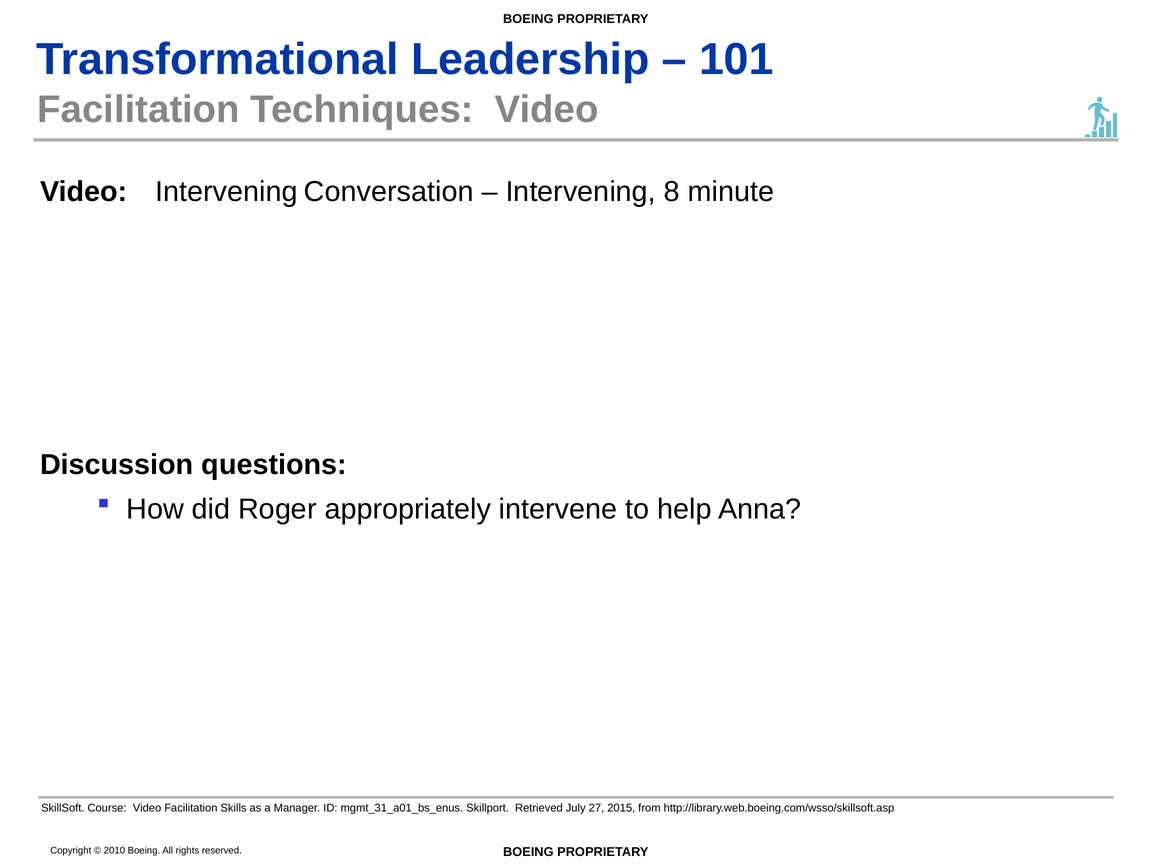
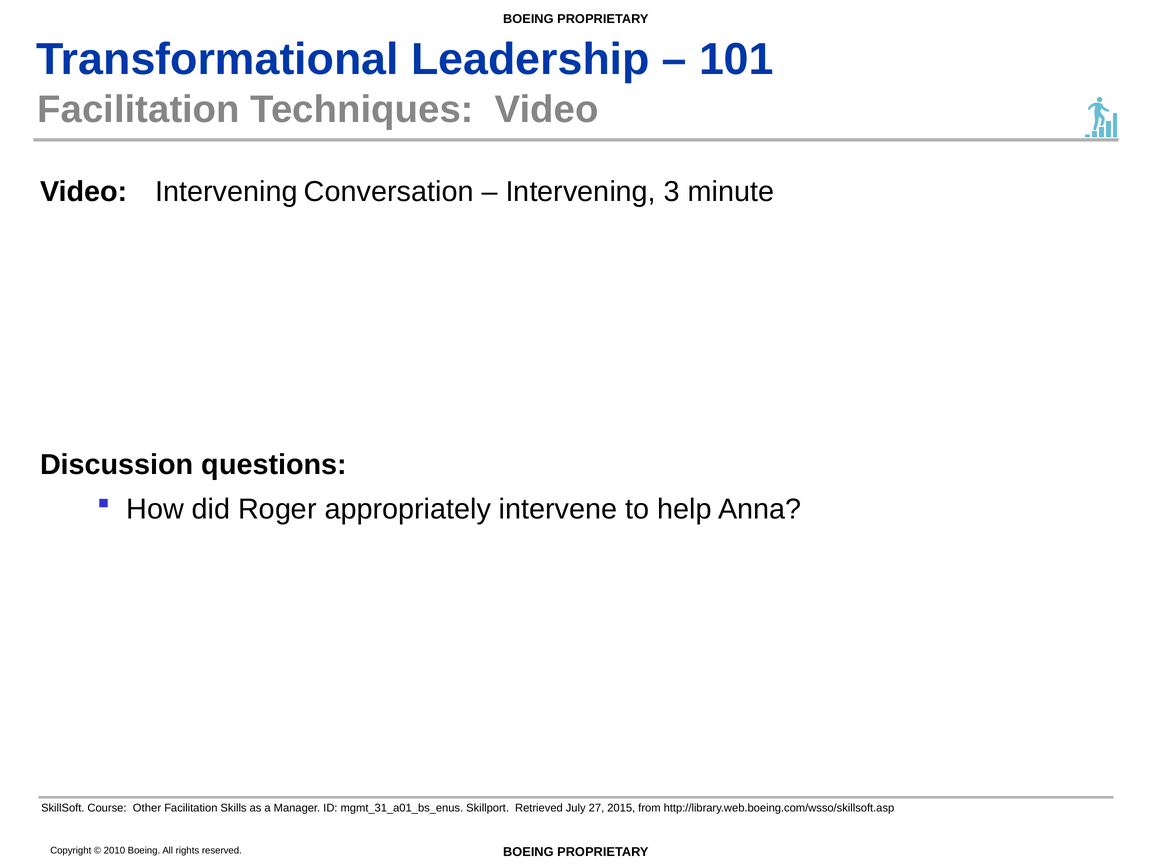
8: 8 -> 3
Course Video: Video -> Other
